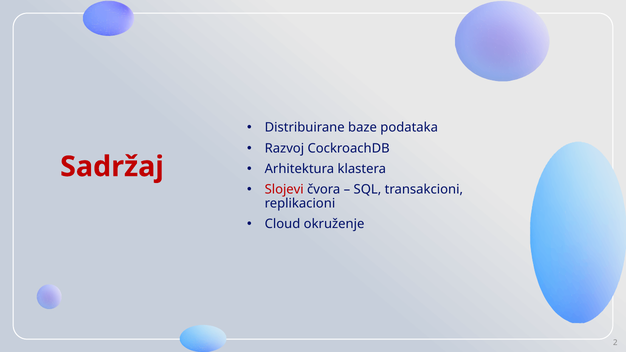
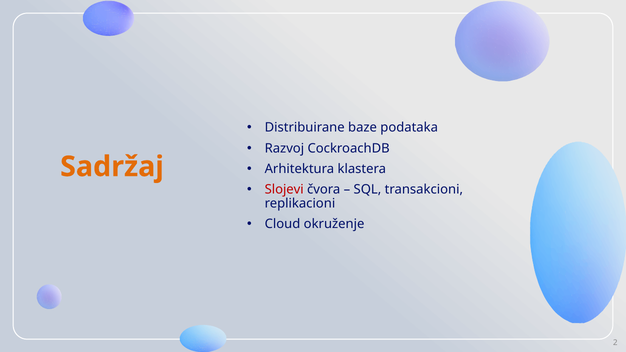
Sadržaj colour: red -> orange
